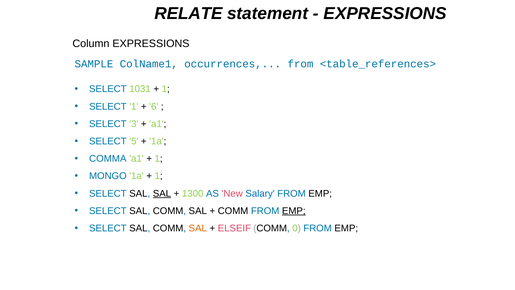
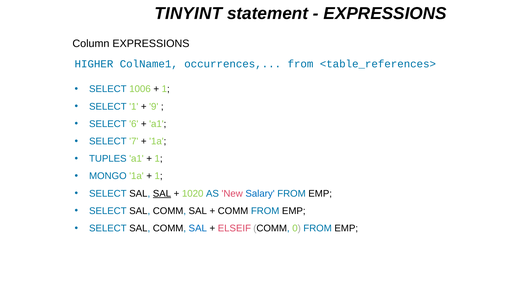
RELATE: RELATE -> TINYINT
SAMPLE: SAMPLE -> HIGHER
1031: 1031 -> 1006
6: 6 -> 9
3: 3 -> 6
5: 5 -> 7
COMMA: COMMA -> TUPLES
1300: 1300 -> 1020
EMP at (294, 211) underline: present -> none
SAL at (198, 228) colour: orange -> blue
